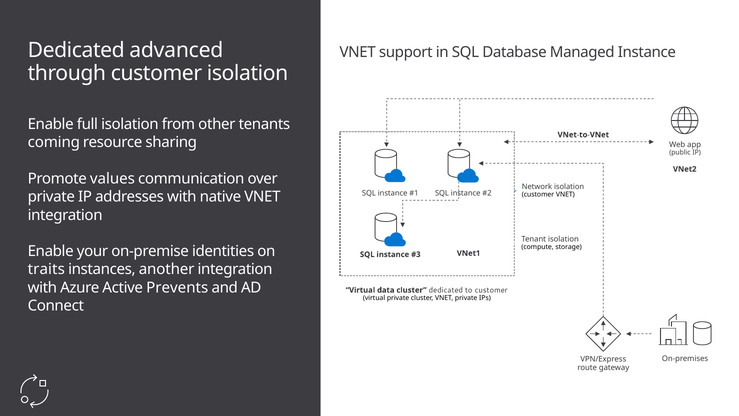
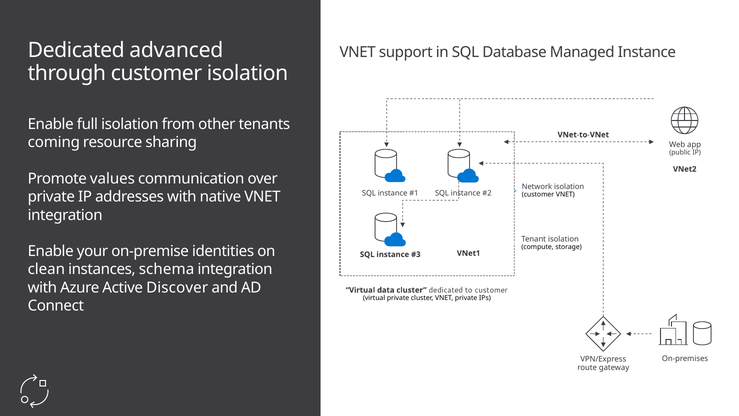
traits: traits -> clean
another: another -> schema
Prevents: Prevents -> Discover
